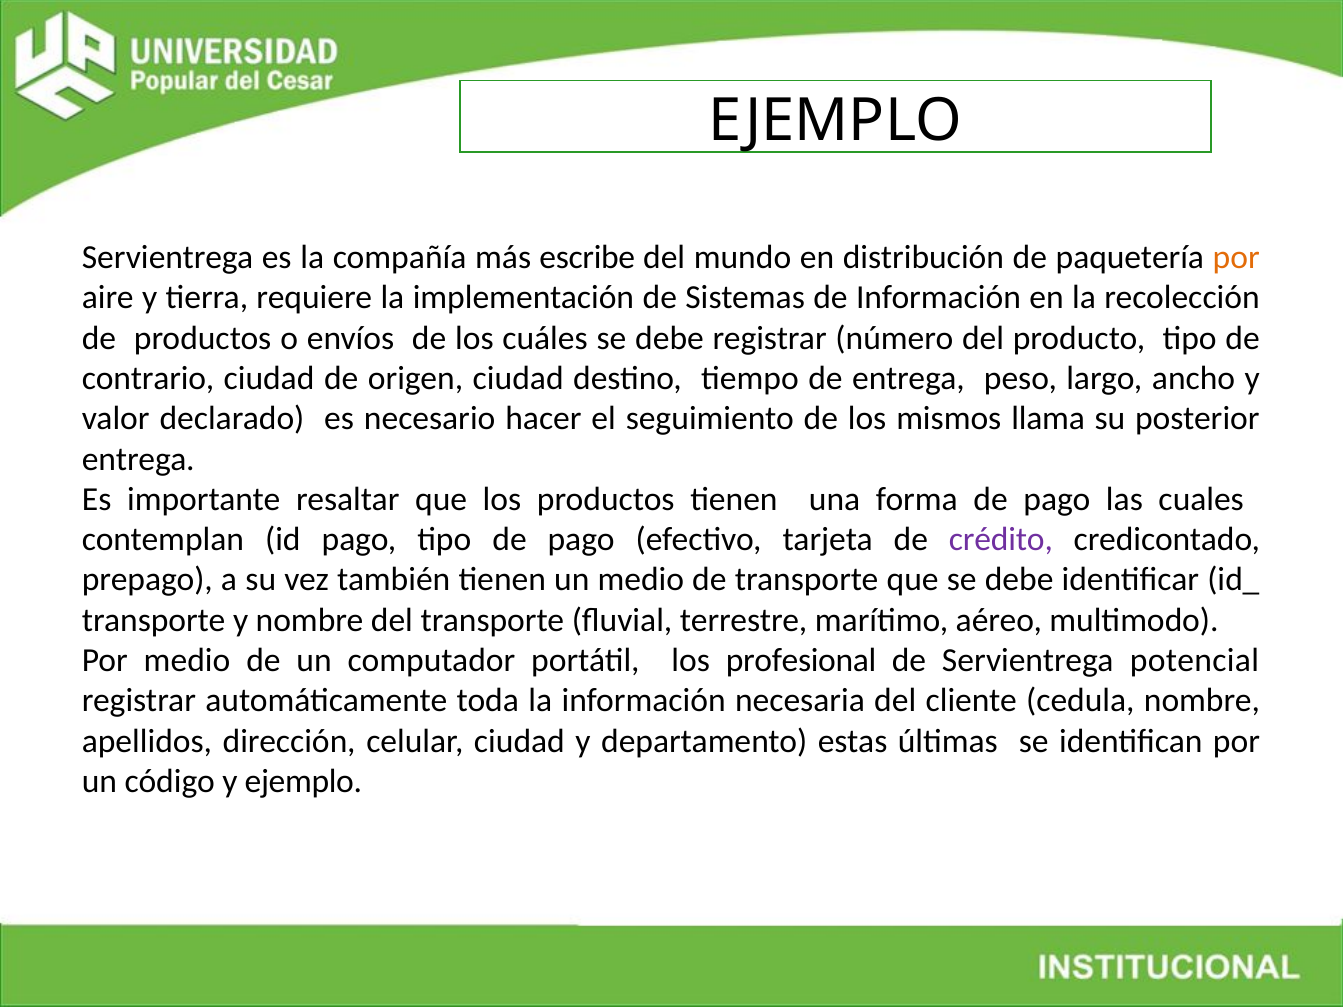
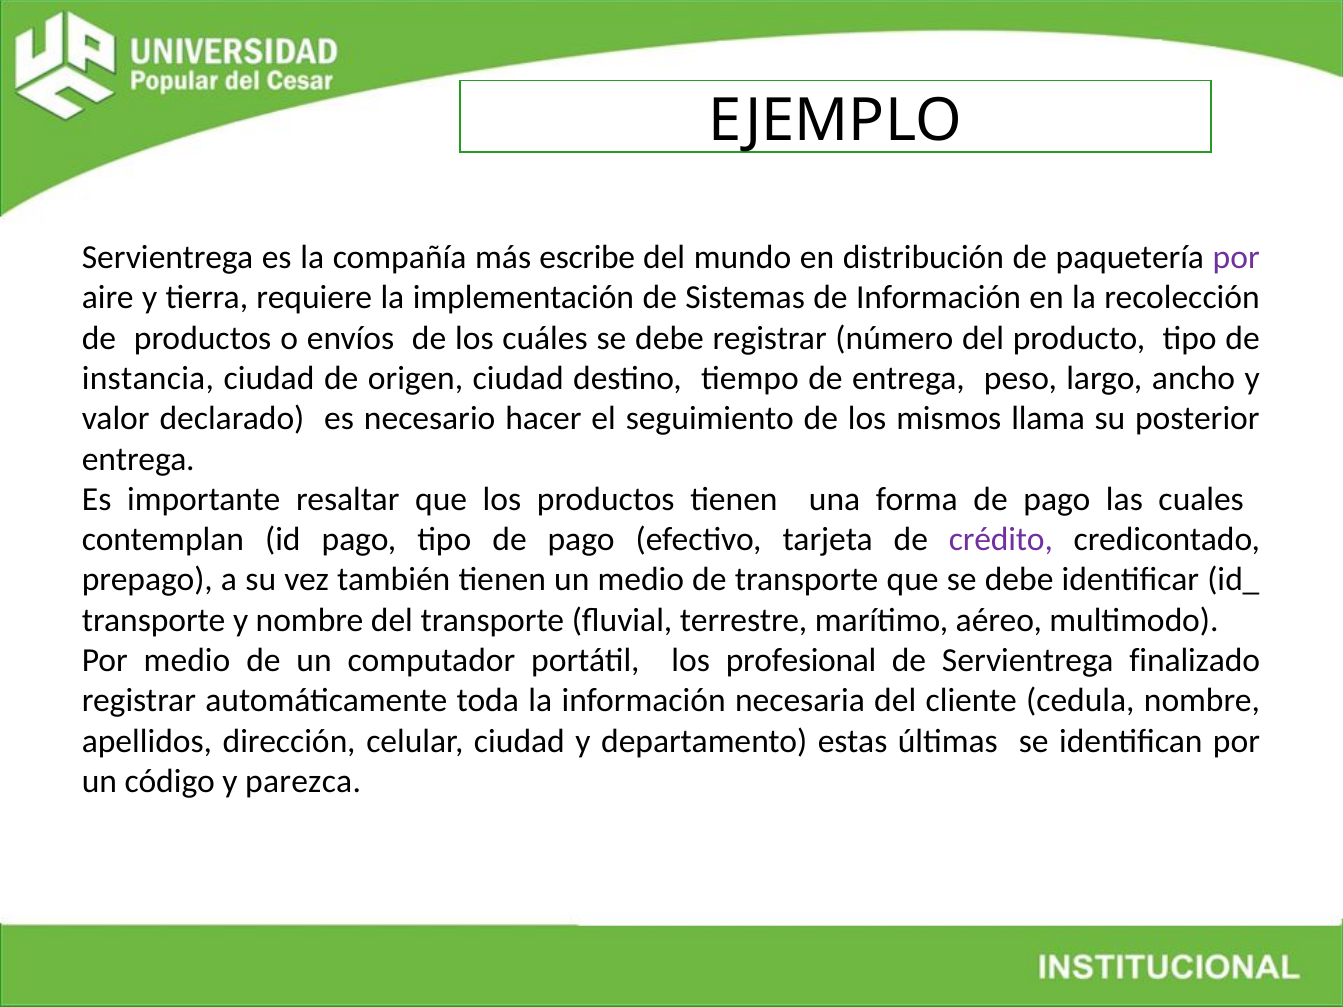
por at (1236, 258) colour: orange -> purple
contrario: contrario -> instancia
potencial: potencial -> finalizado
y ejemplo: ejemplo -> parezca
